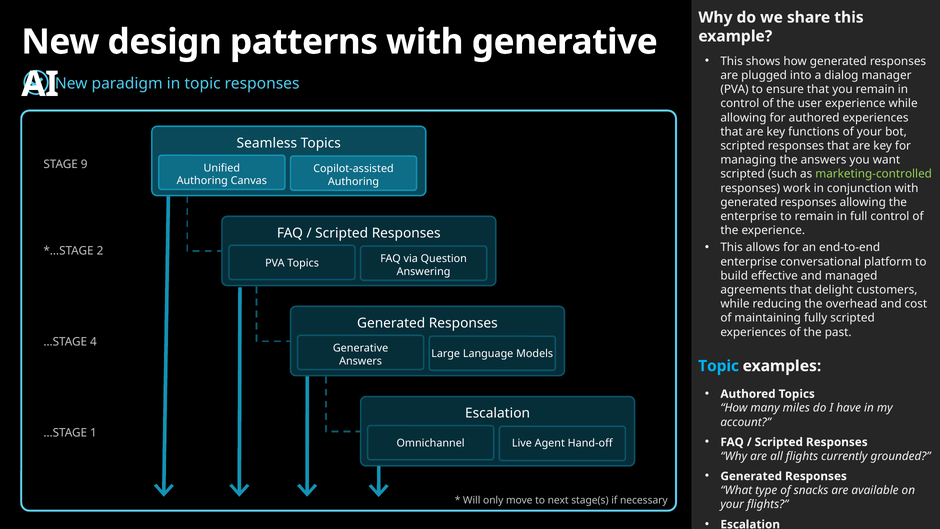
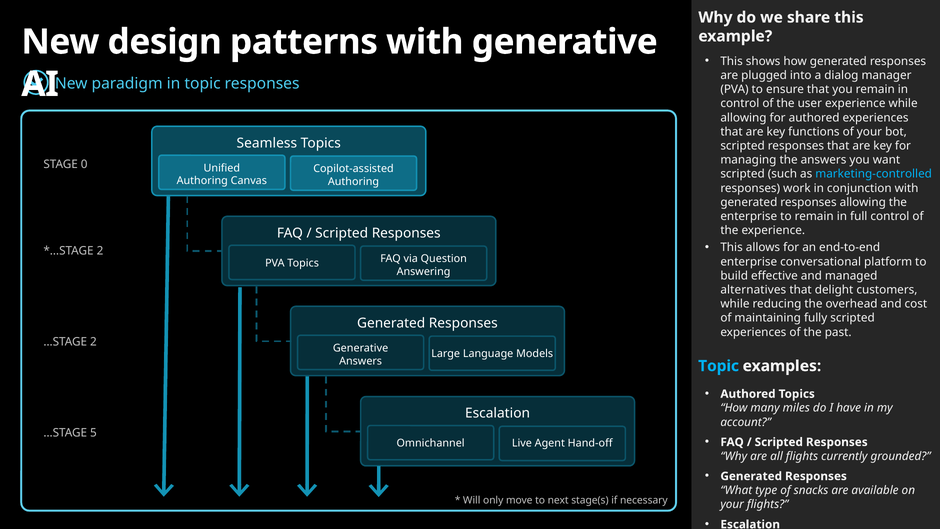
9: 9 -> 0
marketing-controlled colour: light green -> light blue
agreements: agreements -> alternatives
…STAGE 4: 4 -> 2
1: 1 -> 5
